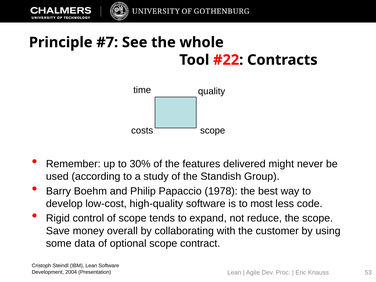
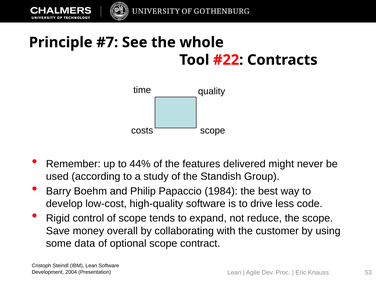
30%: 30% -> 44%
1978: 1978 -> 1984
most: most -> drive
